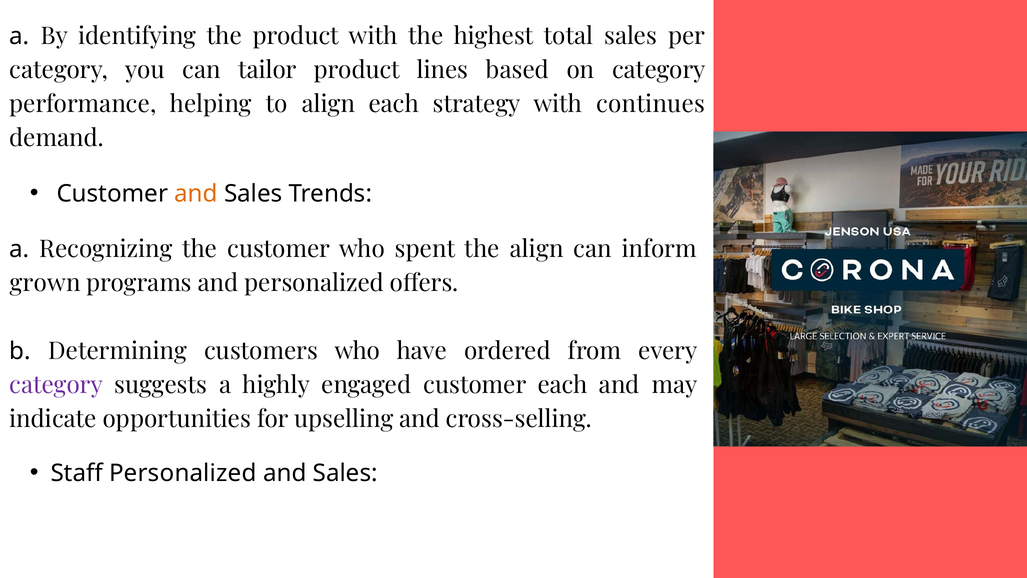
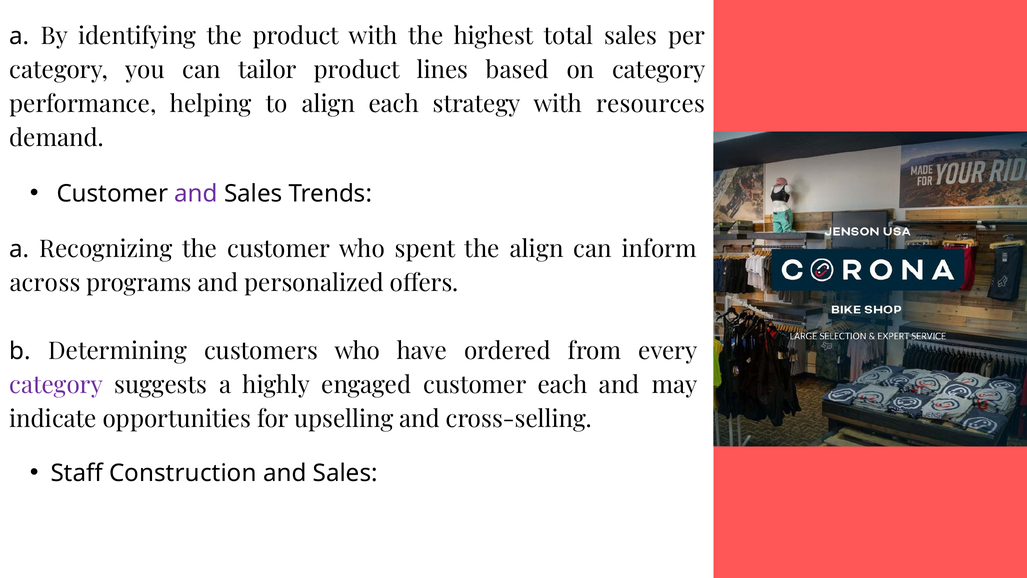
continues: continues -> resources
and at (196, 193) colour: orange -> purple
grown: grown -> across
Staff Personalized: Personalized -> Construction
